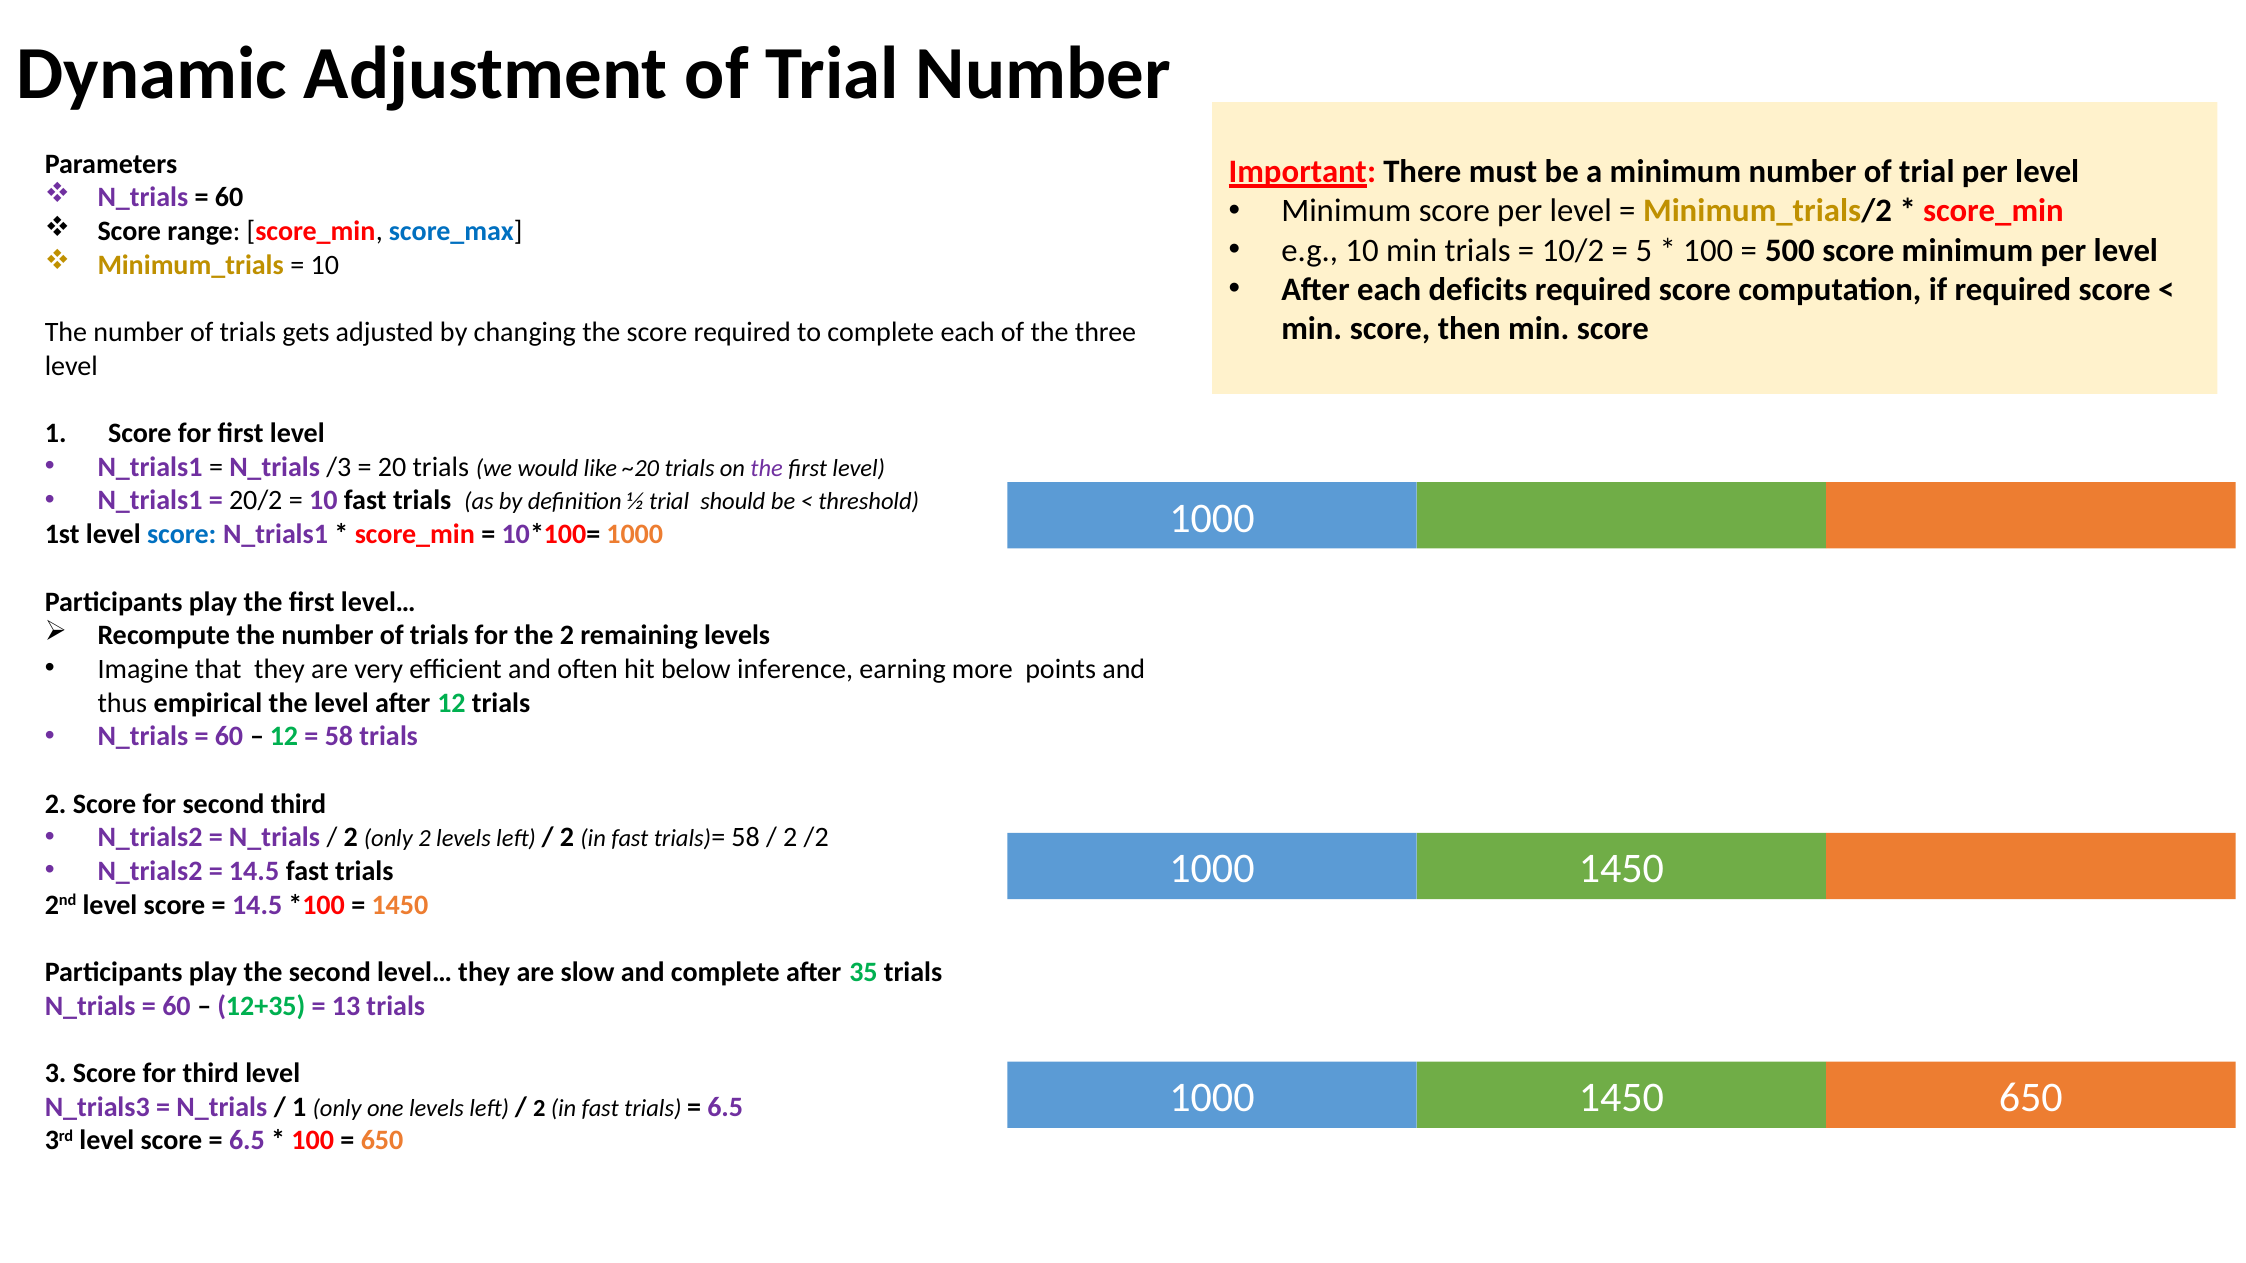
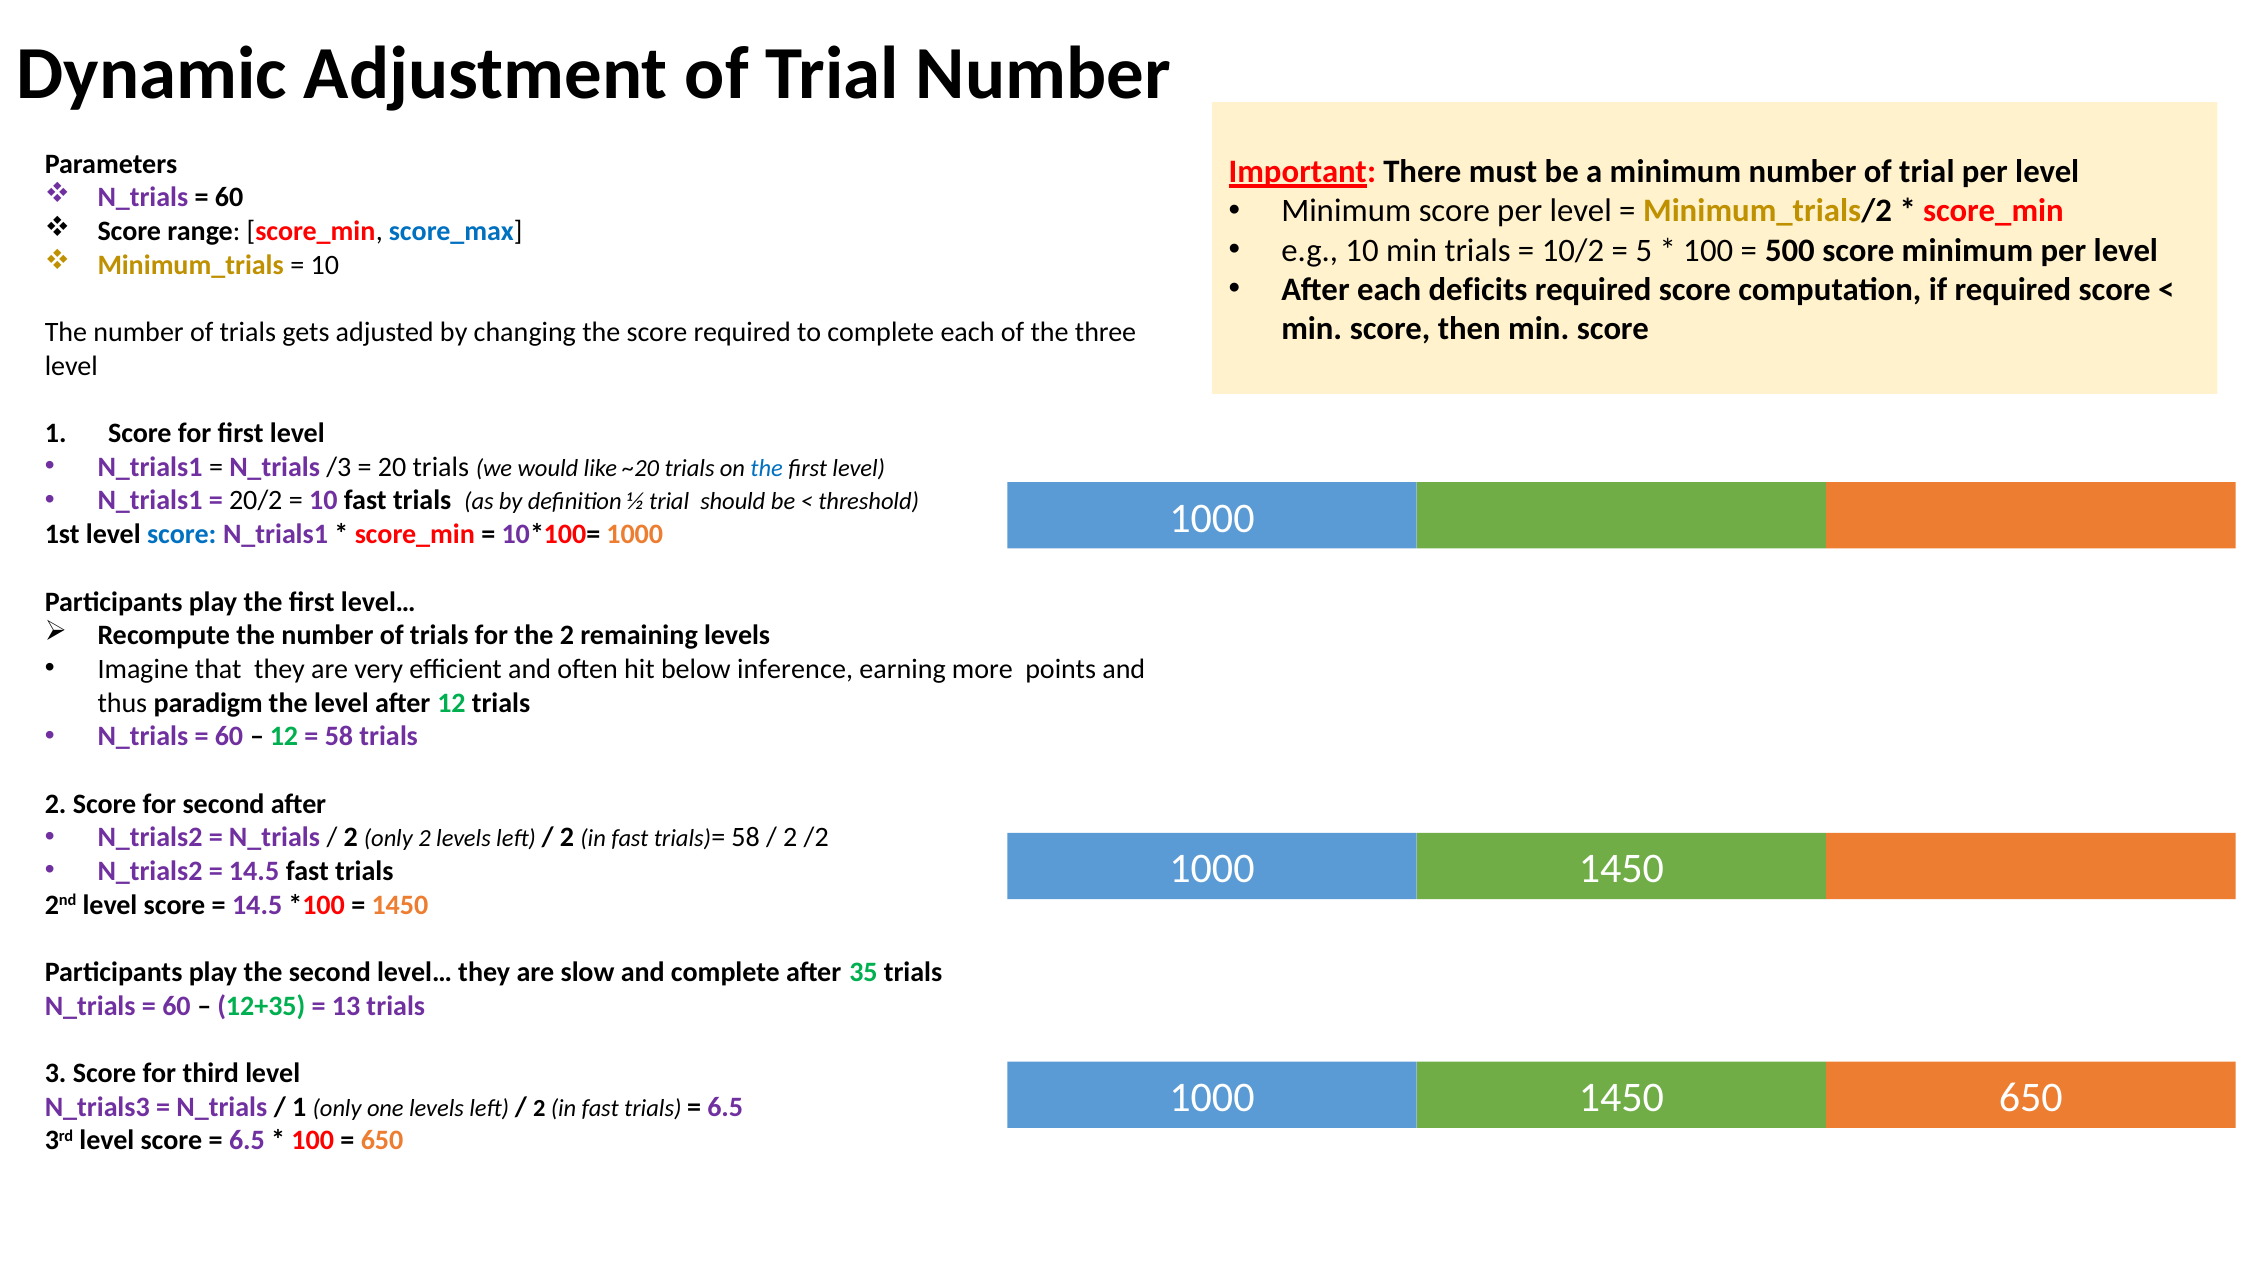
the at (767, 468) colour: purple -> blue
empirical: empirical -> paradigm
second third: third -> after
